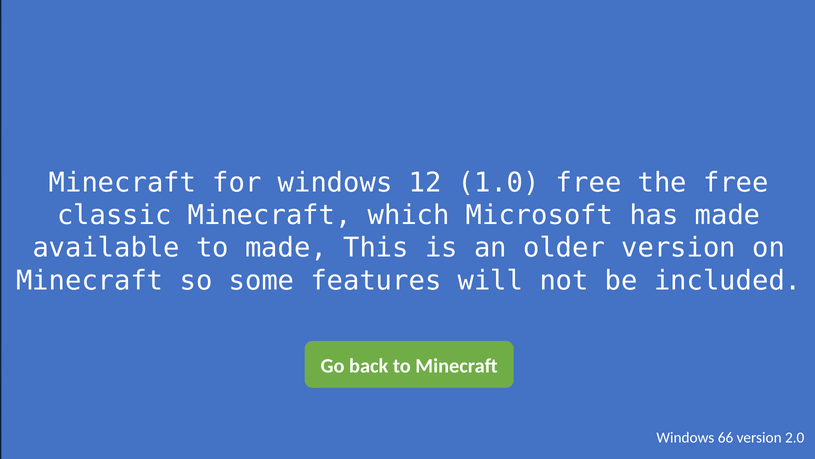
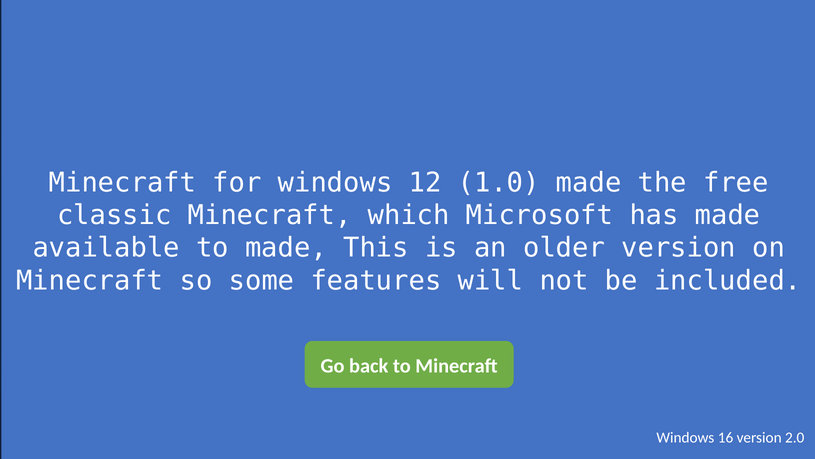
1.0 free: free -> made
66: 66 -> 16
